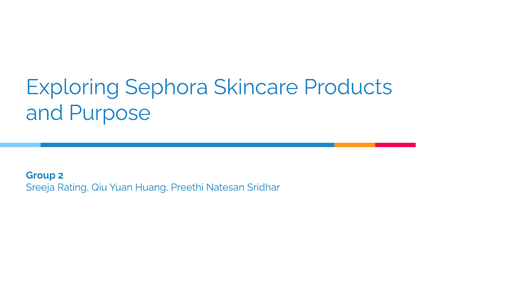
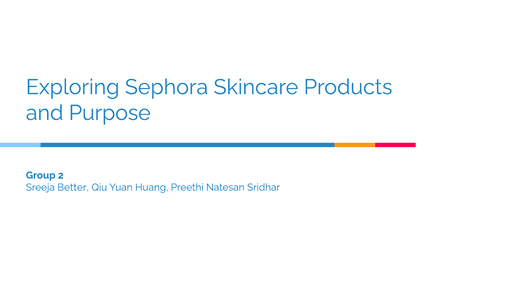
Rating: Rating -> Better
